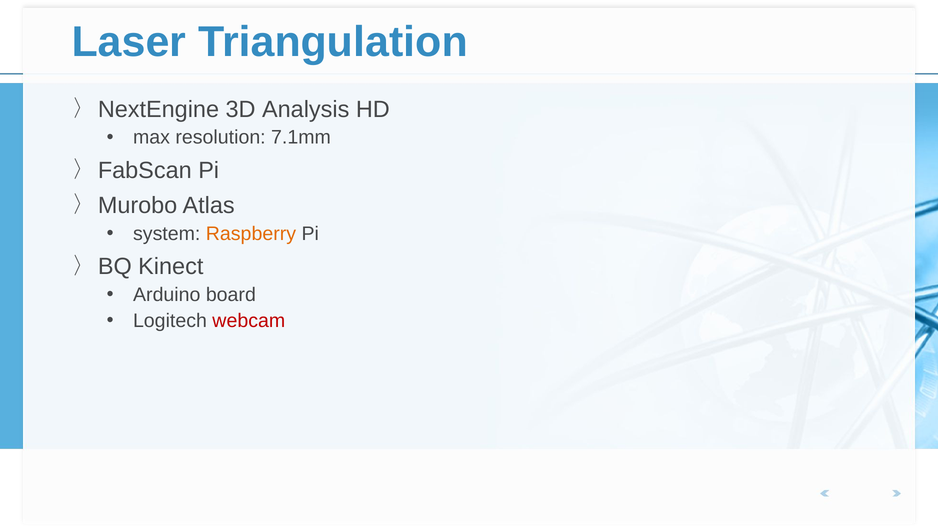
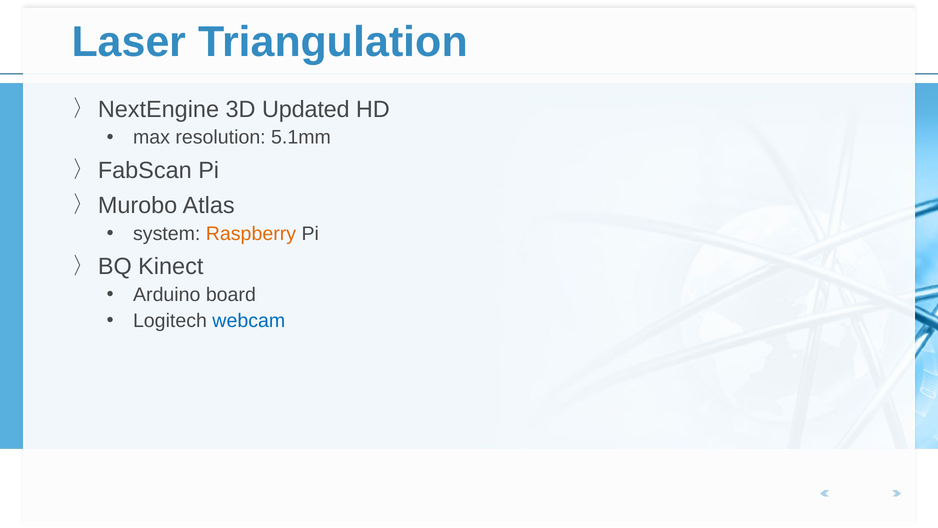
Analysis: Analysis -> Updated
7.1mm: 7.1mm -> 5.1mm
webcam colour: red -> blue
